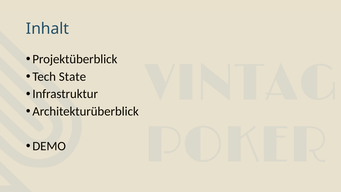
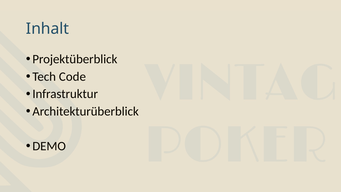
State: State -> Code
